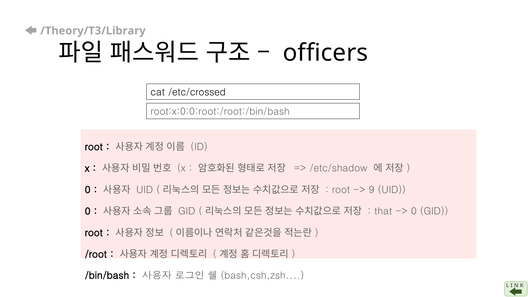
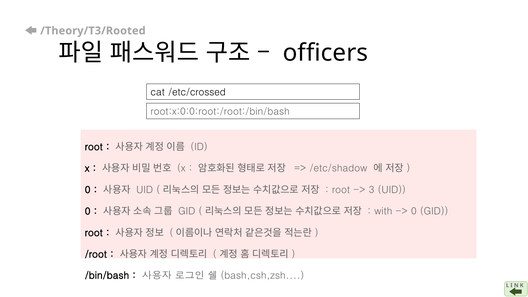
/Theory/T3/Library: /Theory/T3/Library -> /Theory/T3/Rooted
9: 9 -> 3
that: that -> with
